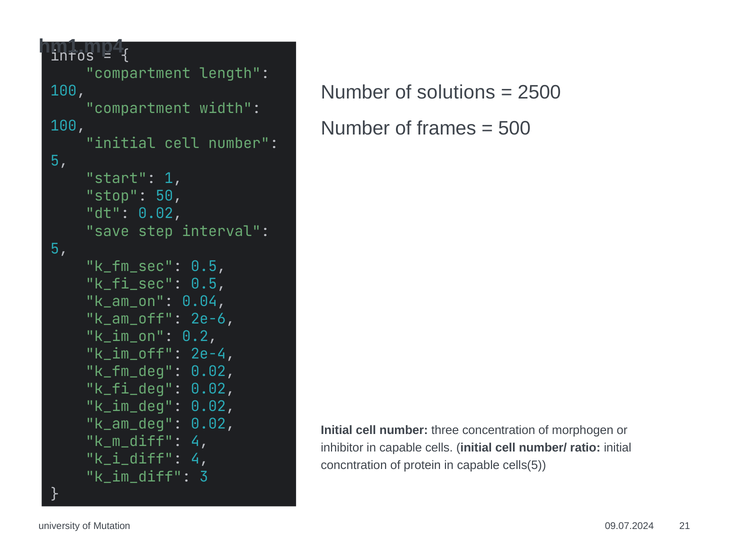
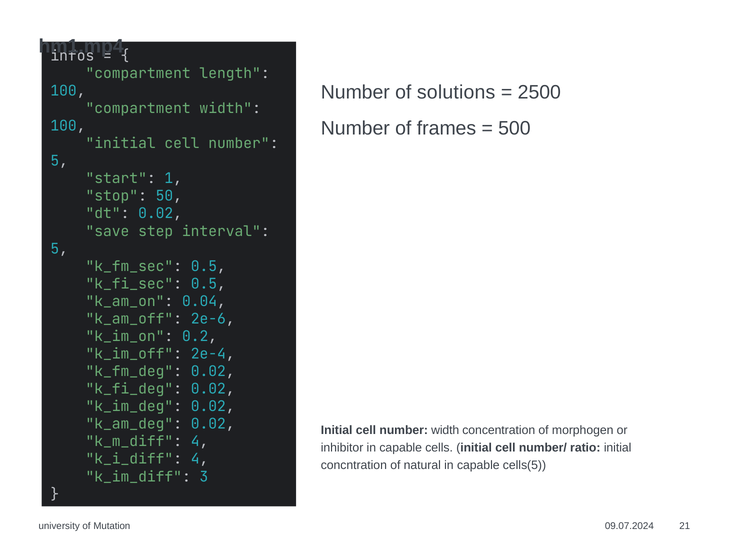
number three: three -> width
protein: protein -> natural
